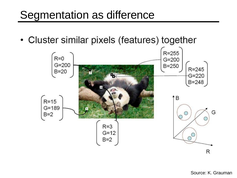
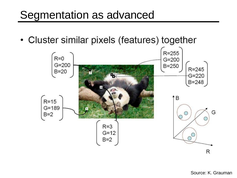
difference: difference -> advanced
